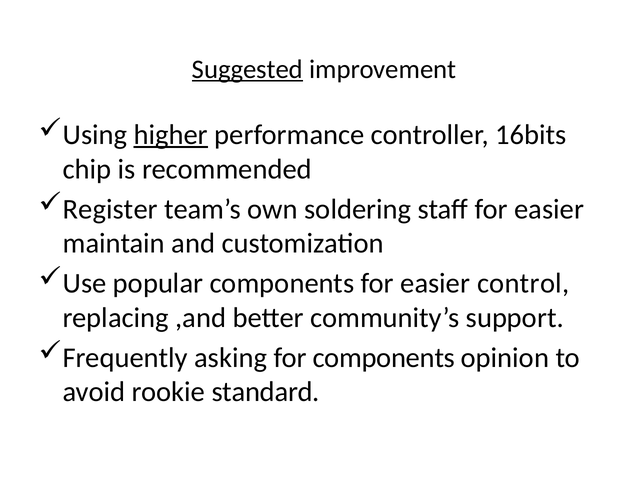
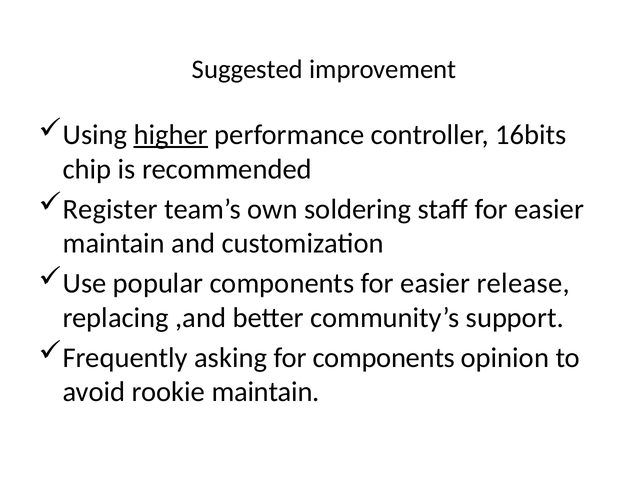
Suggested underline: present -> none
control: control -> release
rookie standard: standard -> maintain
